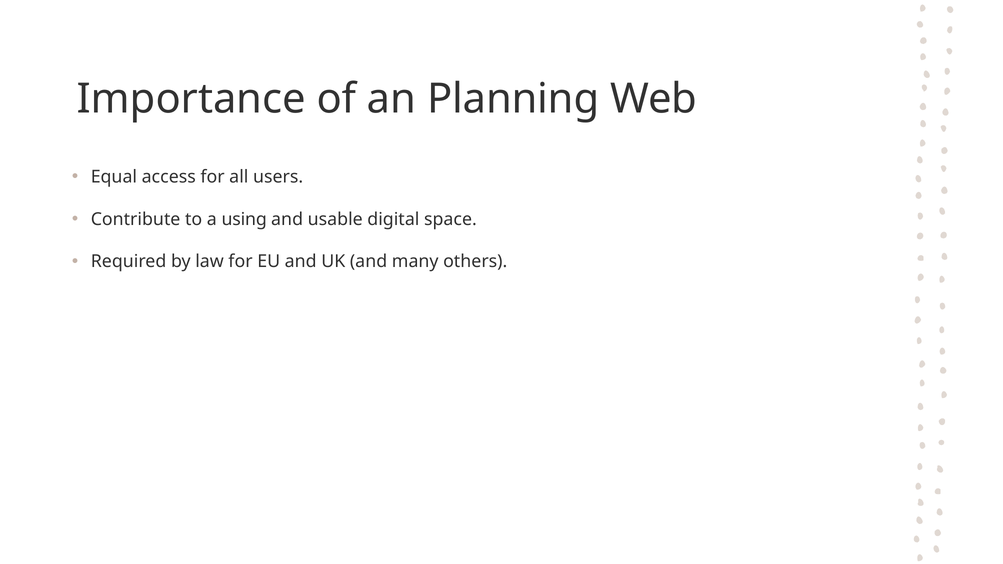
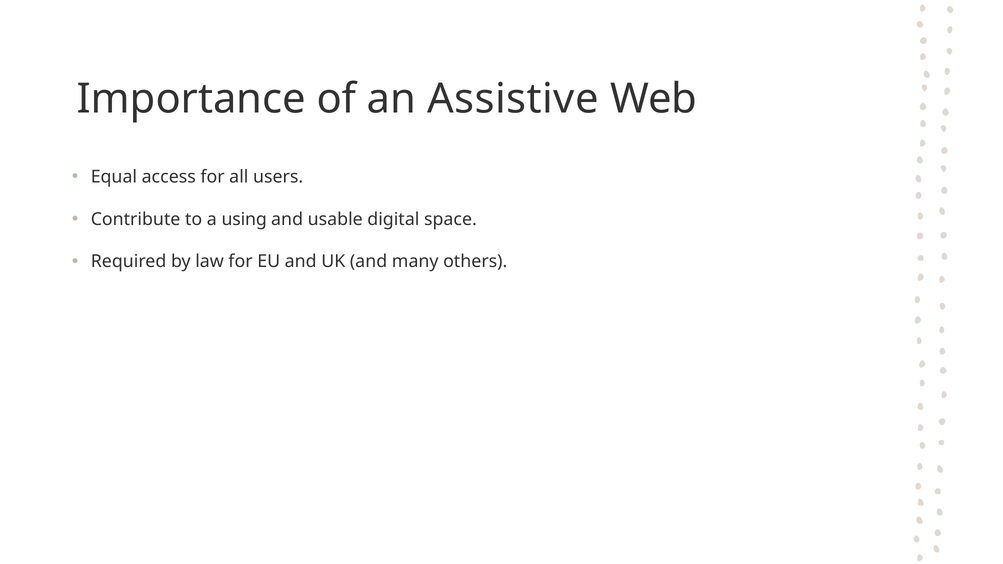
Planning: Planning -> Assistive
